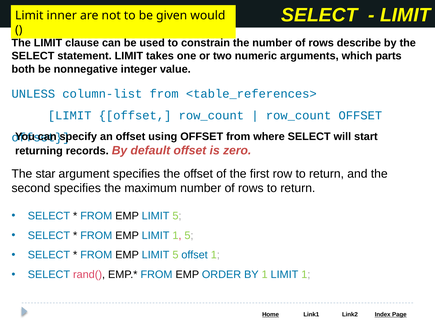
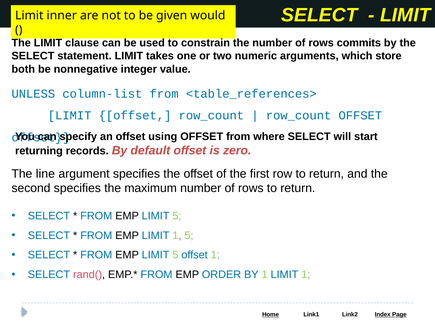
describe: describe -> commits
parts: parts -> store
star: star -> line
